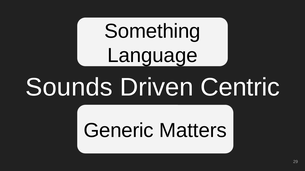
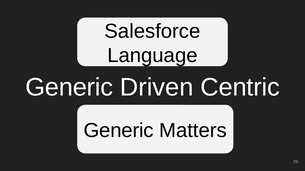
Something: Something -> Salesforce
Sounds at (69, 88): Sounds -> Generic
